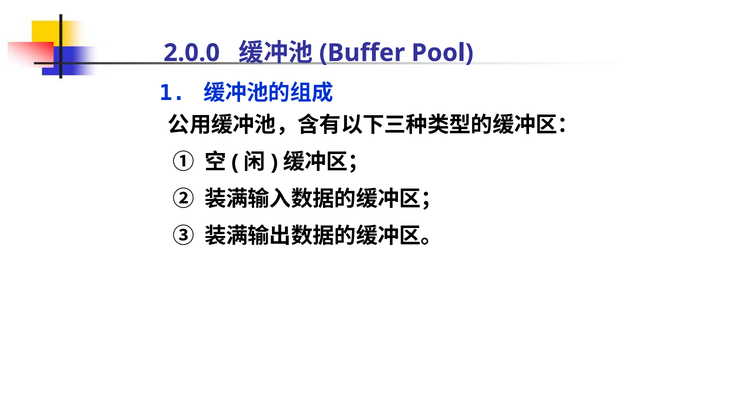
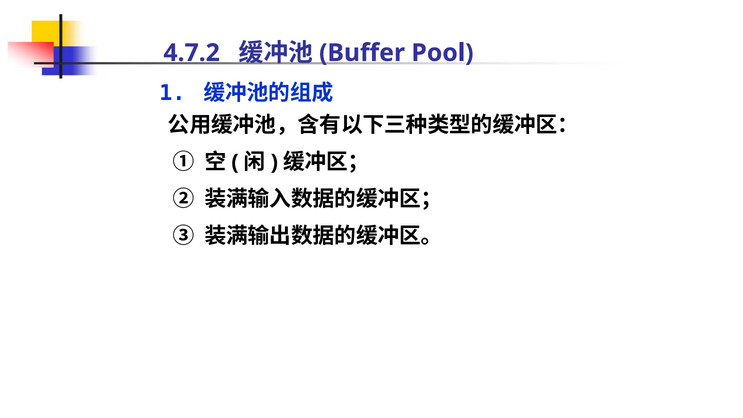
2.0.0: 2.0.0 -> 4.7.2
